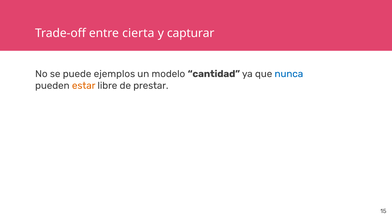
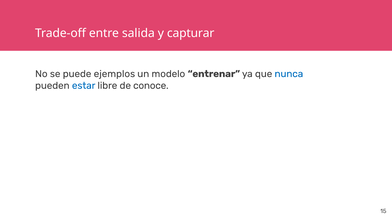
cierta: cierta -> salida
cantidad: cantidad -> entrenar
estar colour: orange -> blue
prestar: prestar -> conoce
